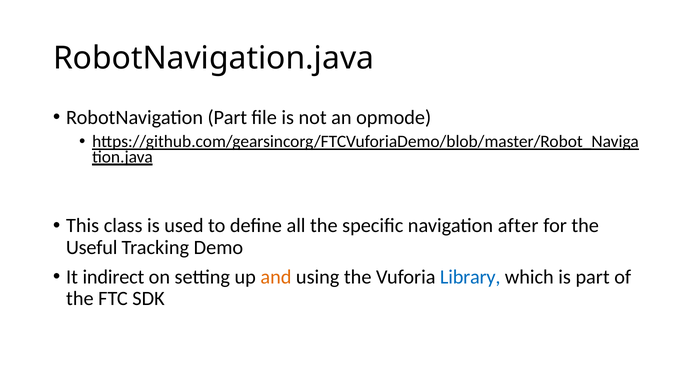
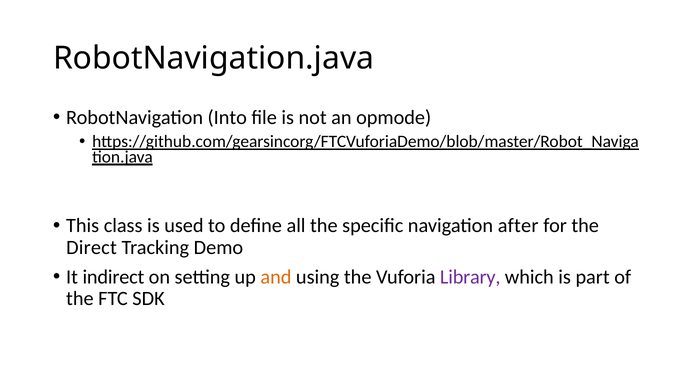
RobotNavigation Part: Part -> Into
Useful: Useful -> Direct
Library colour: blue -> purple
